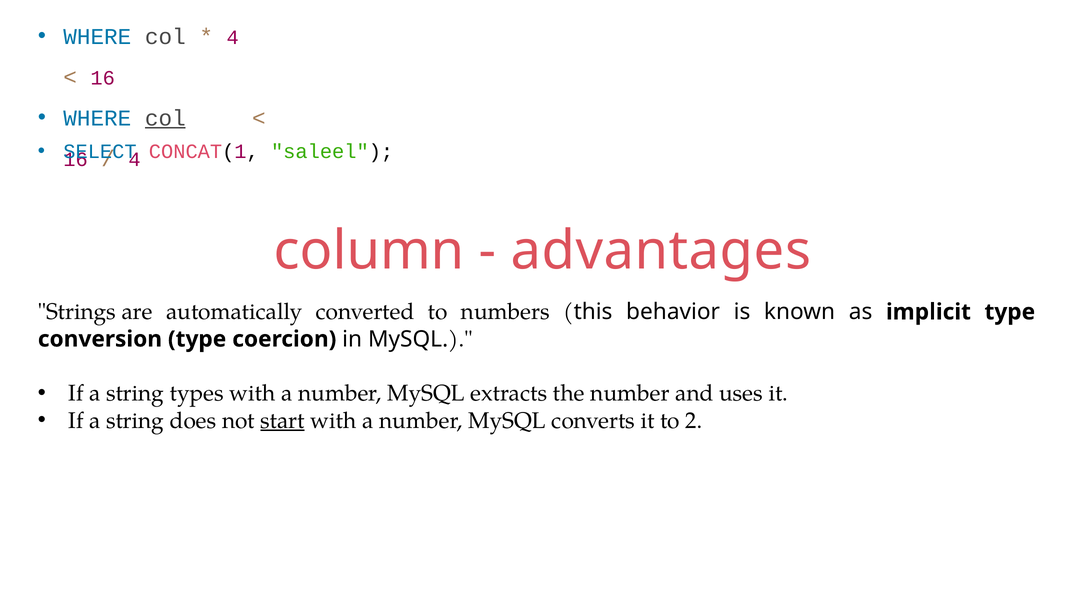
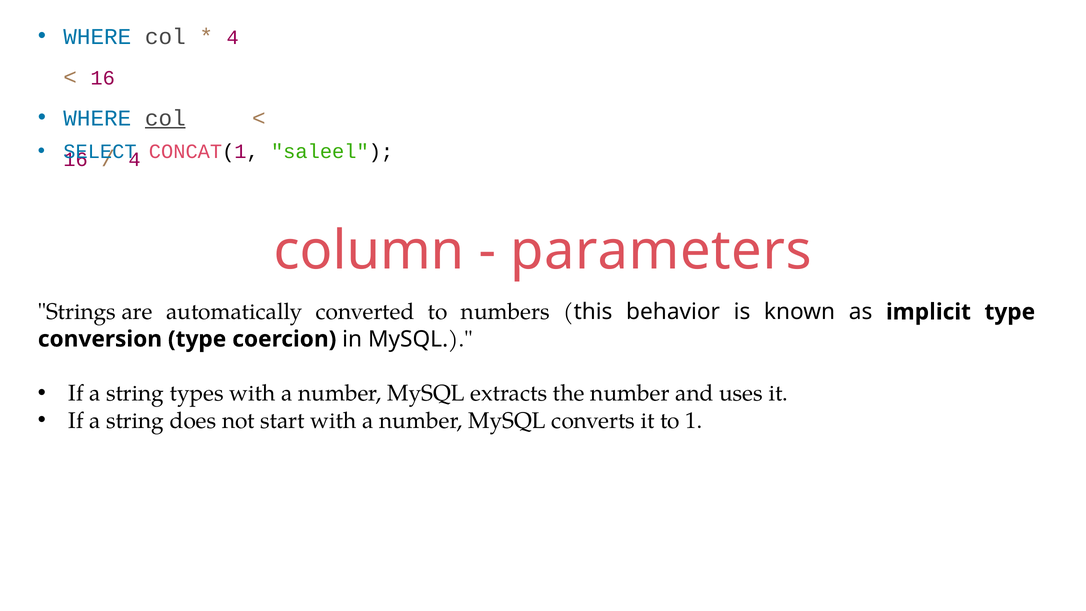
advantages: advantages -> parameters
start underline: present -> none
2: 2 -> 1
